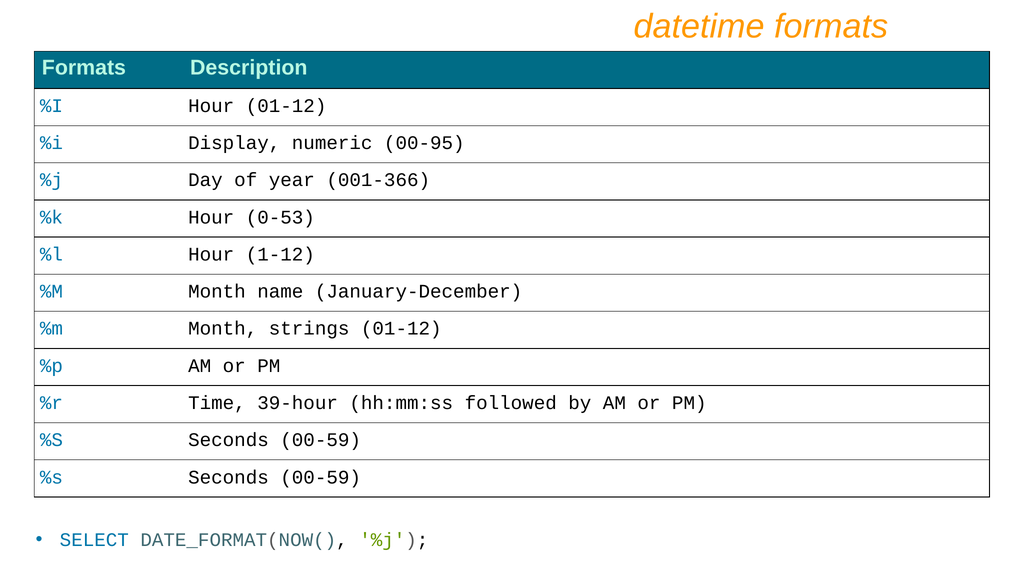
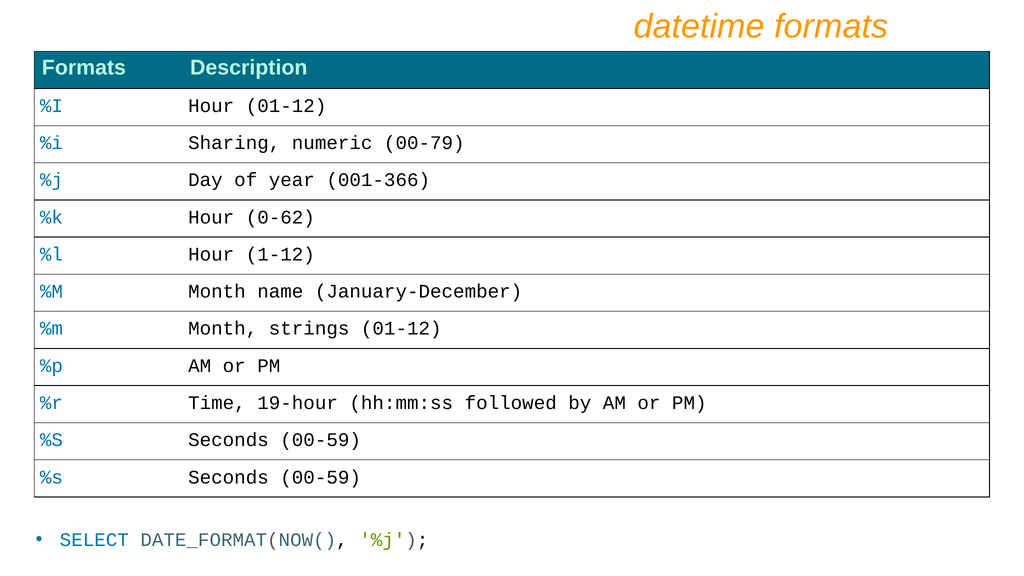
Display: Display -> Sharing
00-95: 00-95 -> 00-79
0-53: 0-53 -> 0-62
39-hour: 39-hour -> 19-hour
